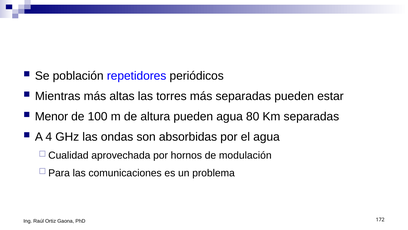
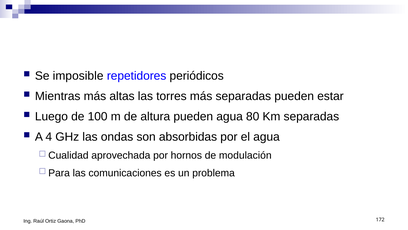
población: población -> imposible
Menor: Menor -> Luego
